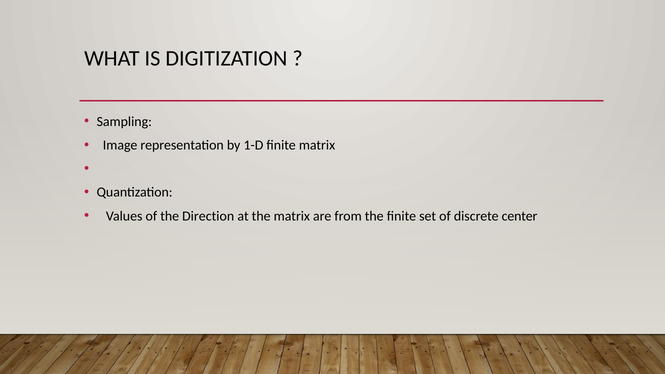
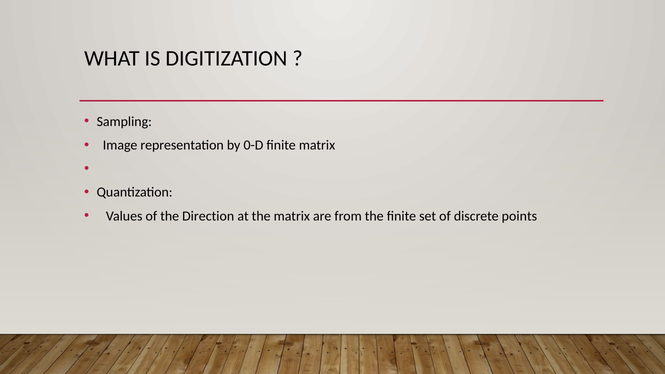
1-D: 1-D -> 0-D
center: center -> points
